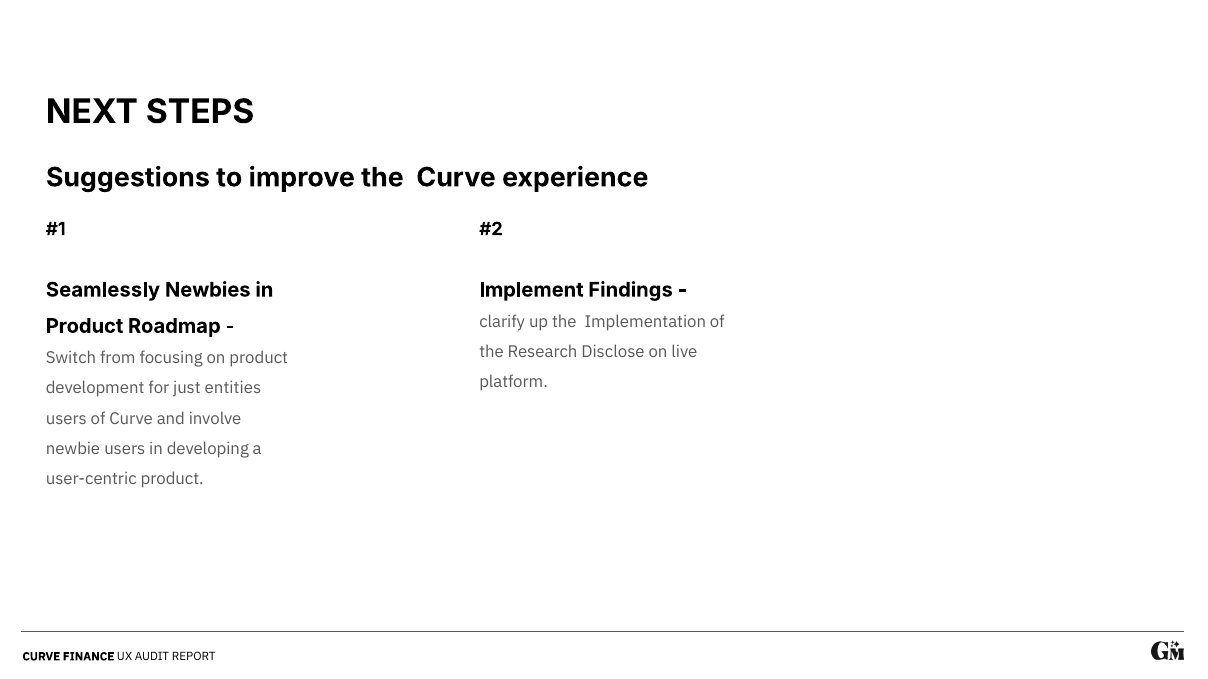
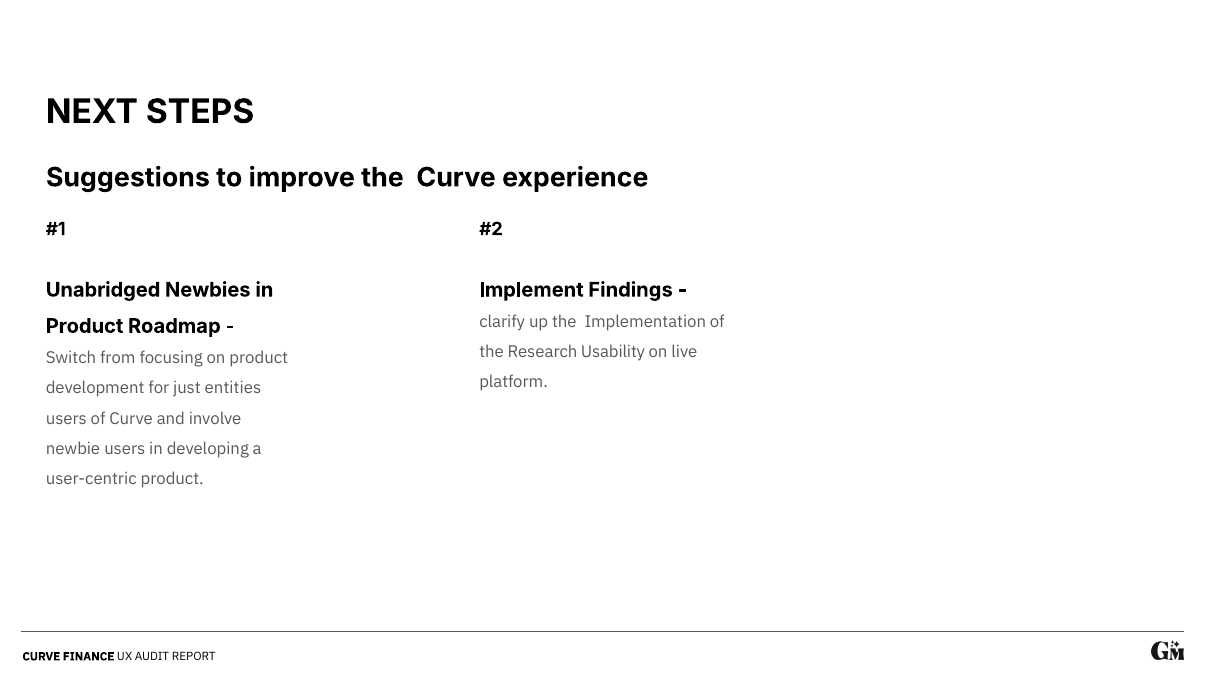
Seamlessly: Seamlessly -> Unabridged
Disclose: Disclose -> Usability
